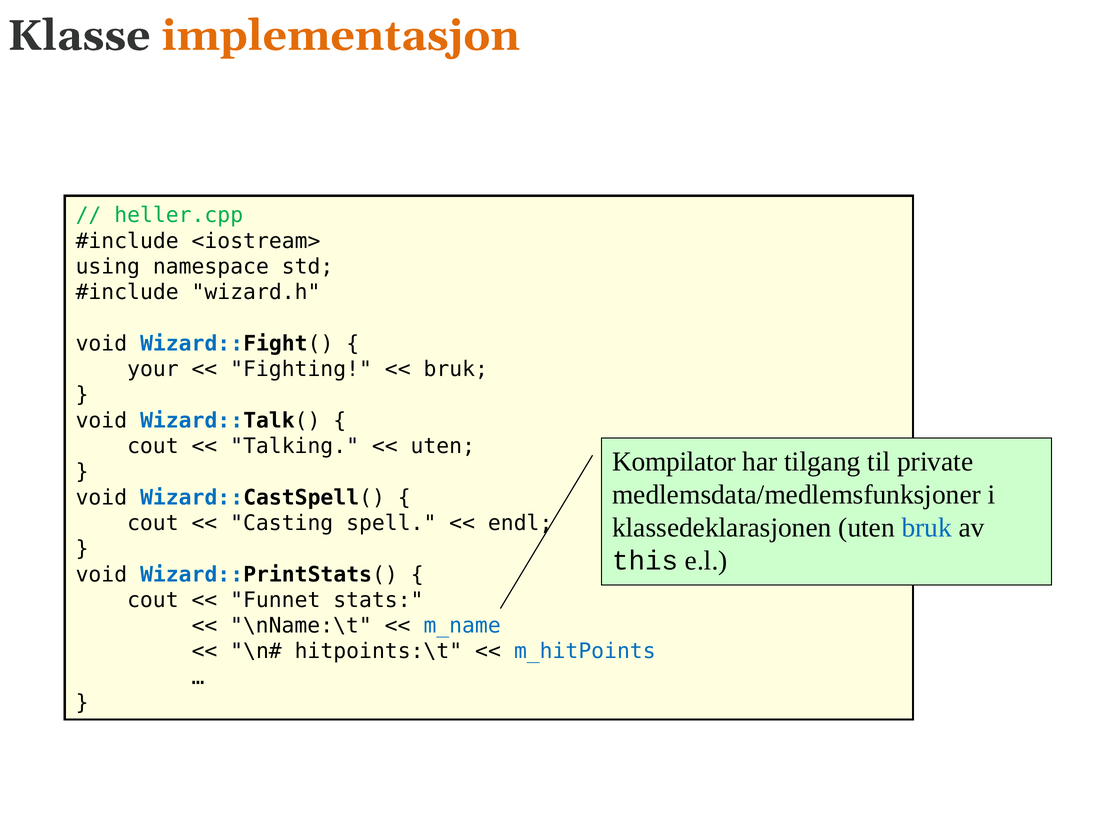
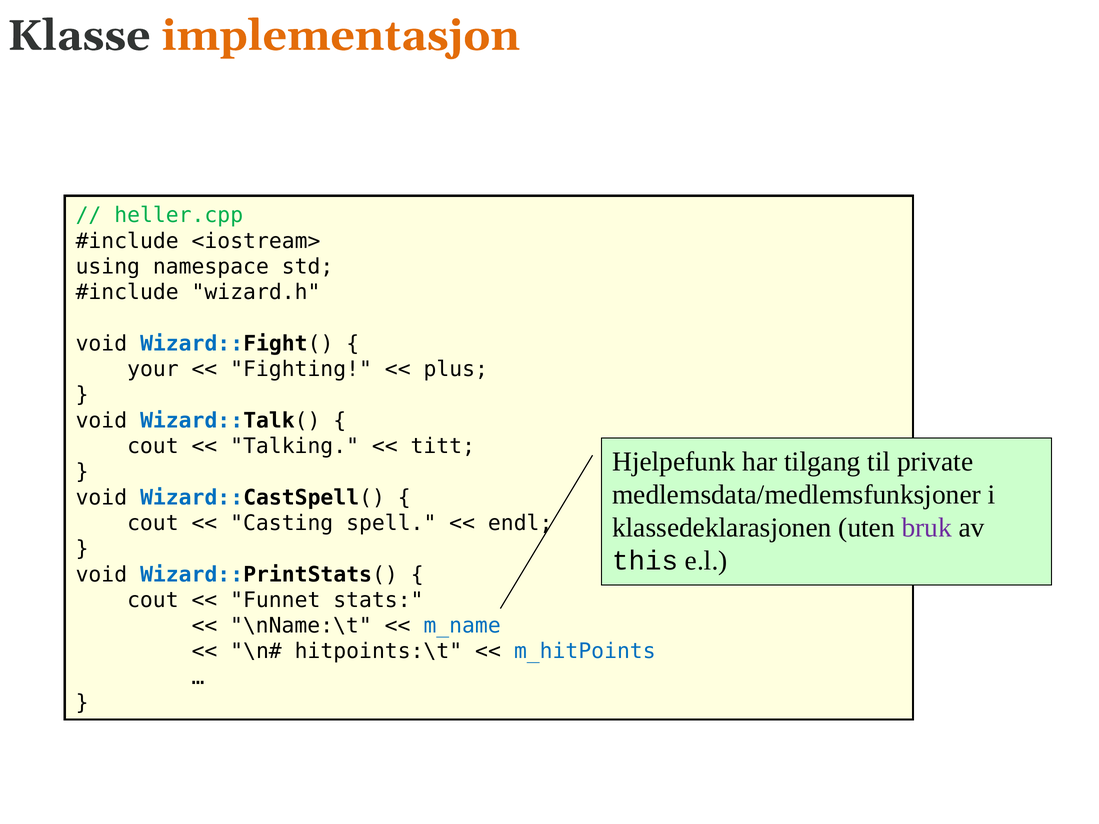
bruk at (456, 369): bruk -> plus
uten at (443, 446): uten -> titt
Kompilator: Kompilator -> Hjelpefunk
bruk at (927, 528) colour: blue -> purple
